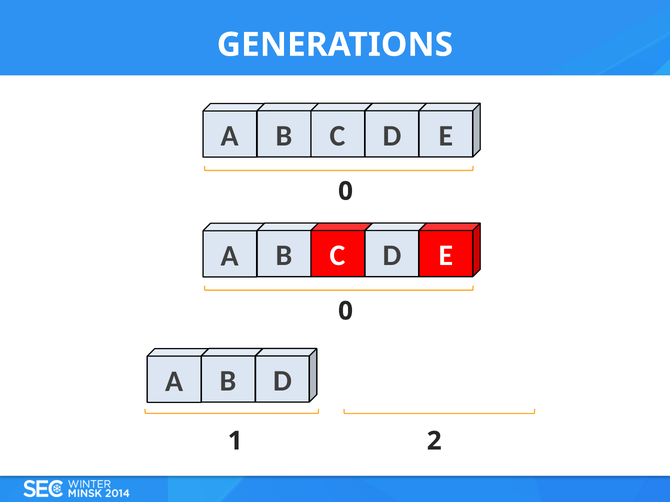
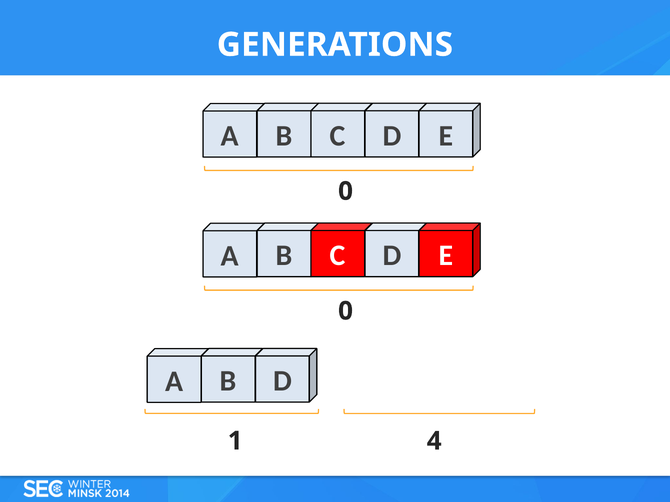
2: 2 -> 4
